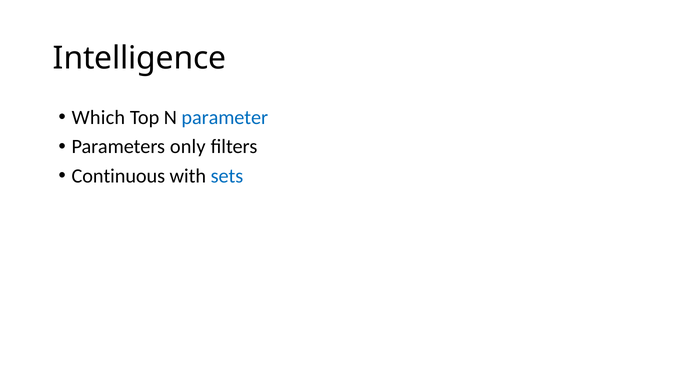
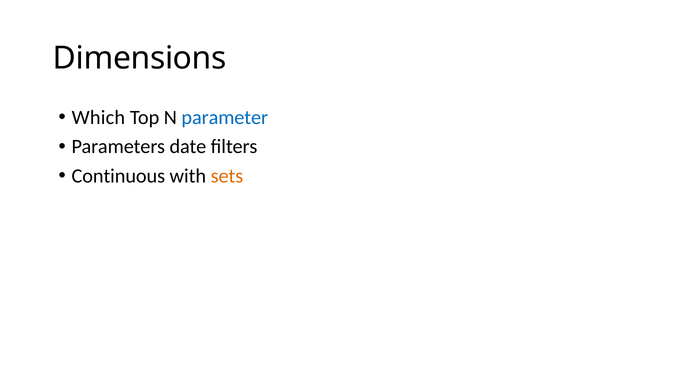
Intelligence: Intelligence -> Dimensions
only: only -> date
sets colour: blue -> orange
